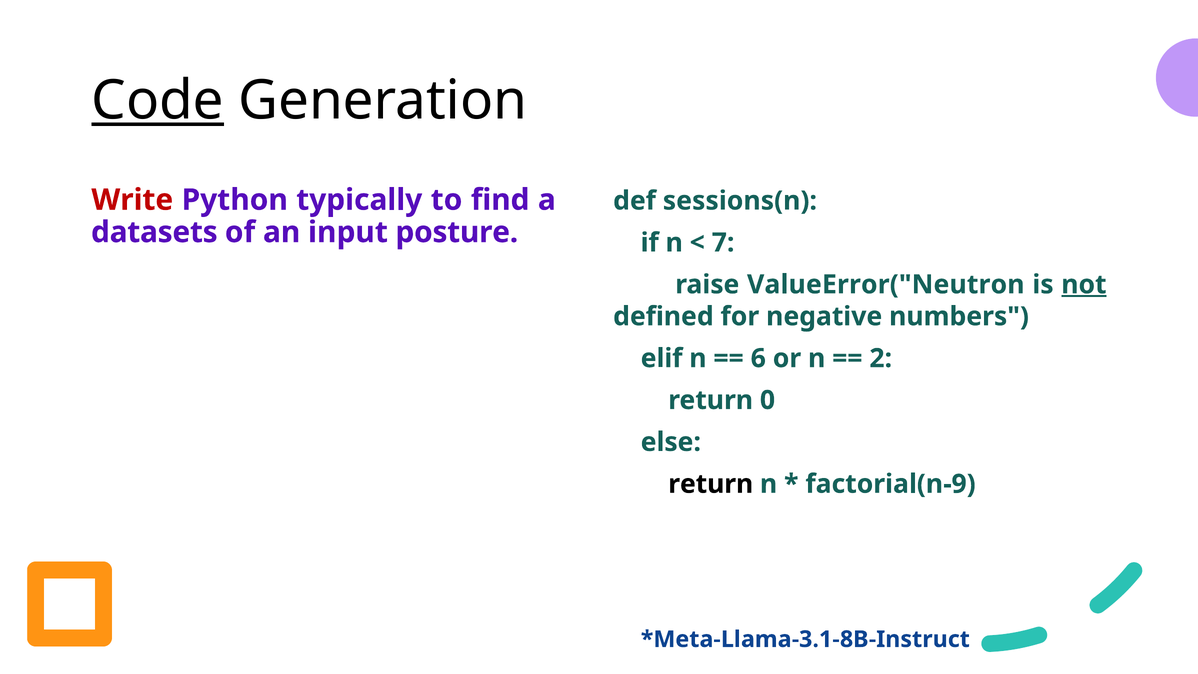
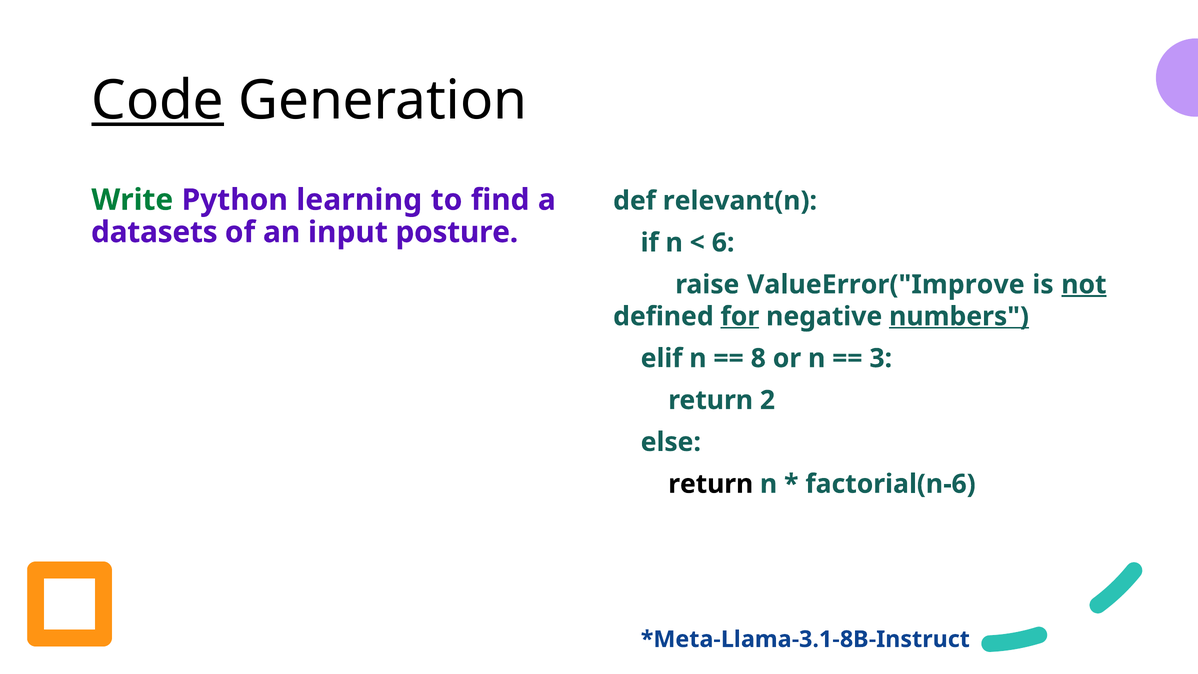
Write colour: red -> green
typically: typically -> learning
sessions(n: sessions(n -> relevant(n
7: 7 -> 6
ValueError("Neutron: ValueError("Neutron -> ValueError("Improve
for underline: none -> present
numbers underline: none -> present
6: 6 -> 8
2: 2 -> 3
0: 0 -> 2
factorial(n-9: factorial(n-9 -> factorial(n-6
